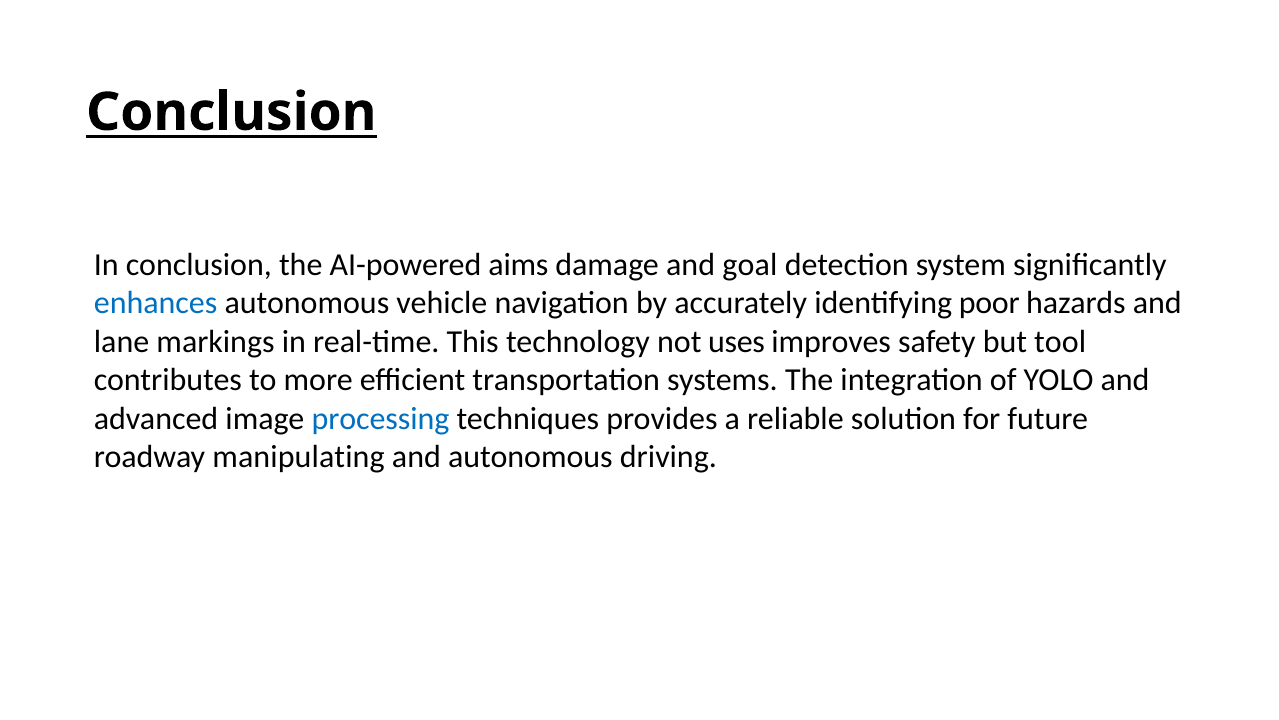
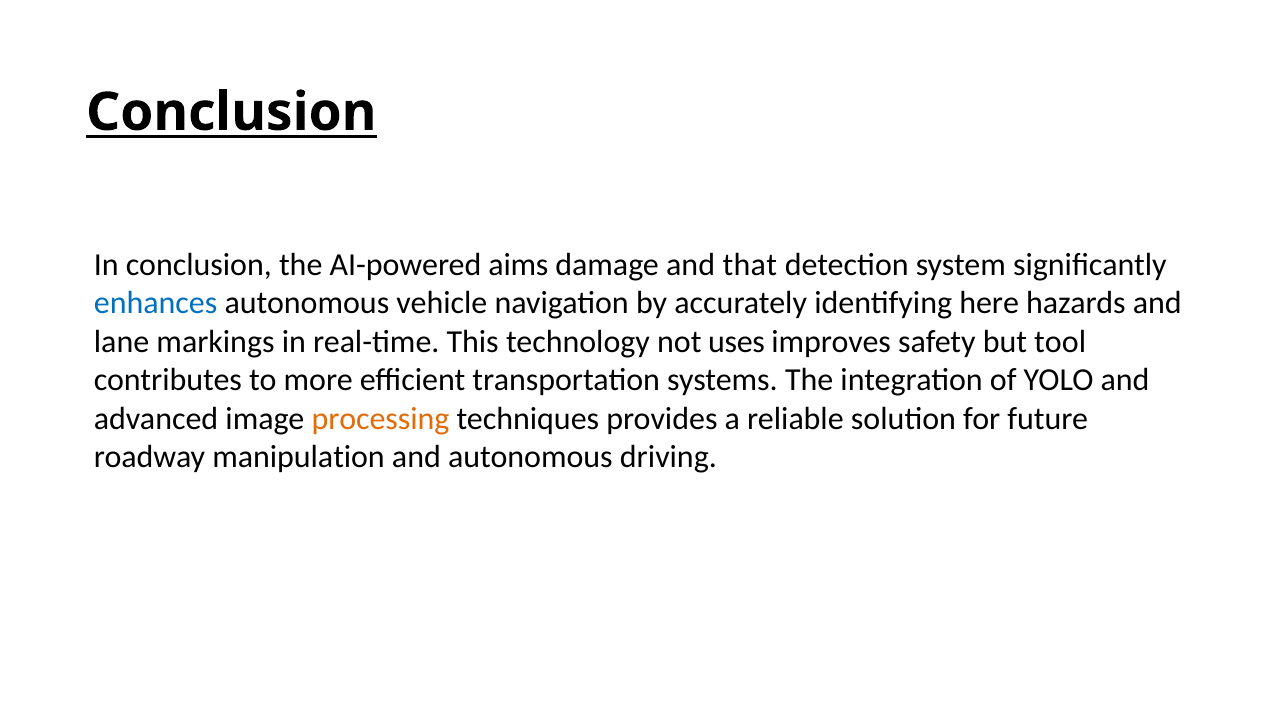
goal: goal -> that
poor: poor -> here
processing colour: blue -> orange
manipulating: manipulating -> manipulation
